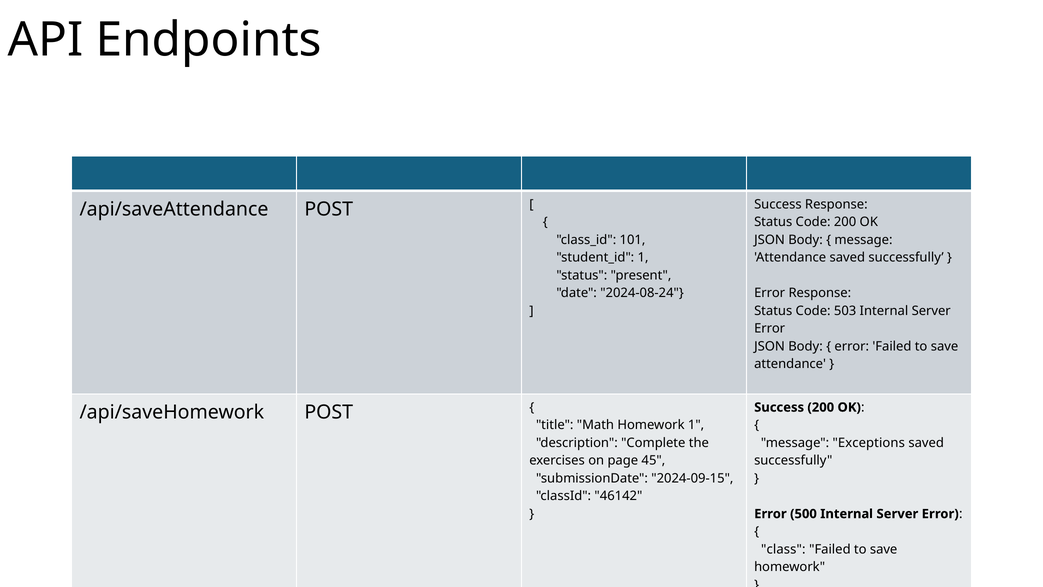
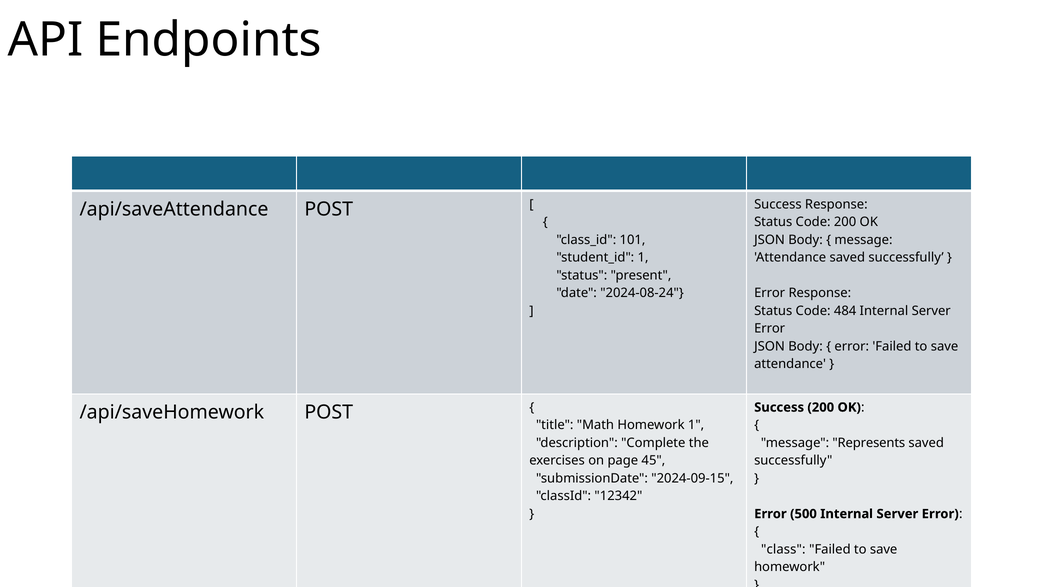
503: 503 -> 484
Exceptions: Exceptions -> Represents
46142: 46142 -> 12342
